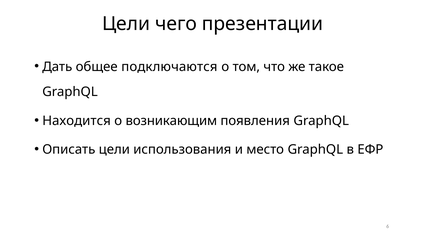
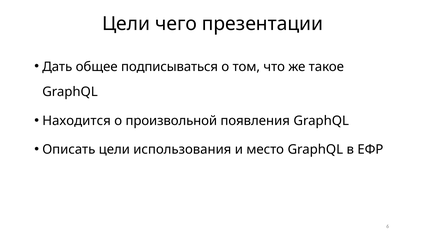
подключаются: подключаются -> подписываться
возникающим: возникающим -> произвольной
